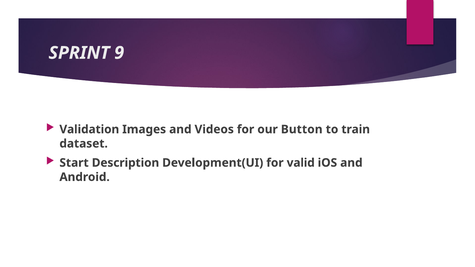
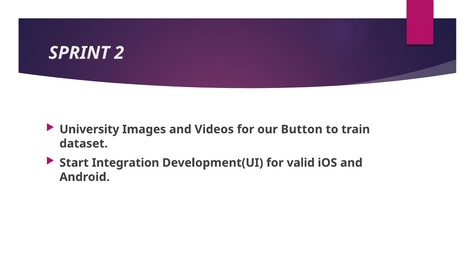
9: 9 -> 2
Validation: Validation -> University
Description: Description -> Integration
